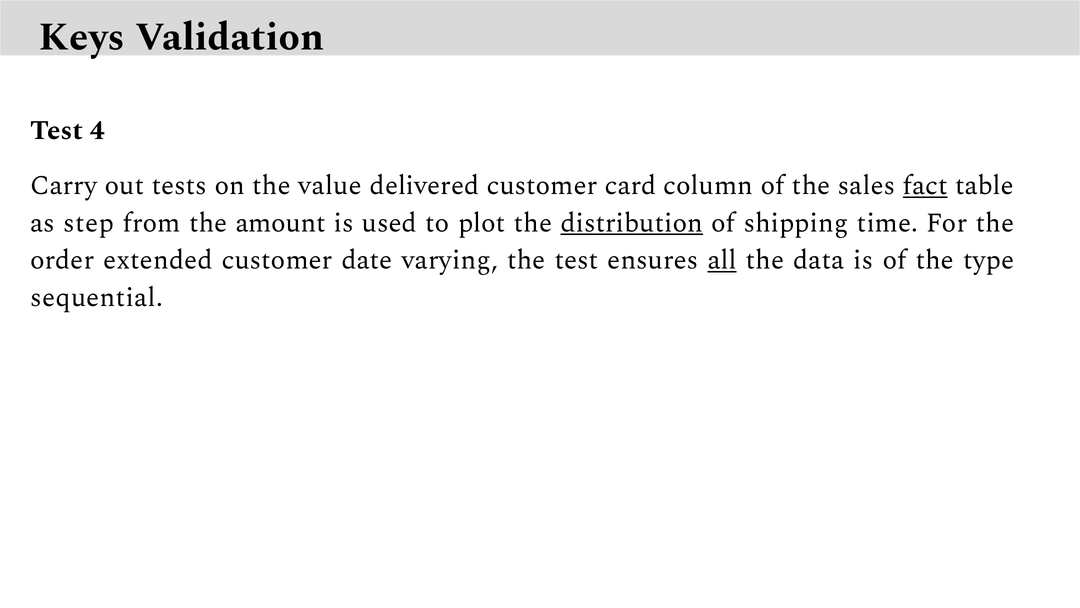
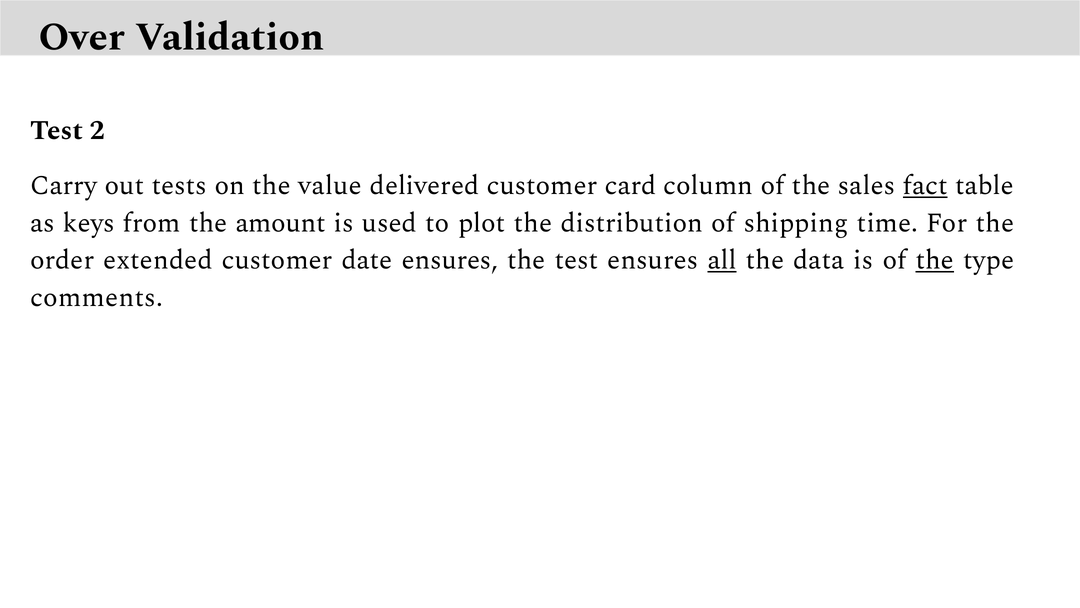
Keys: Keys -> Over
4: 4 -> 2
step: step -> keys
distribution underline: present -> none
date varying: varying -> ensures
the at (935, 260) underline: none -> present
sequential: sequential -> comments
